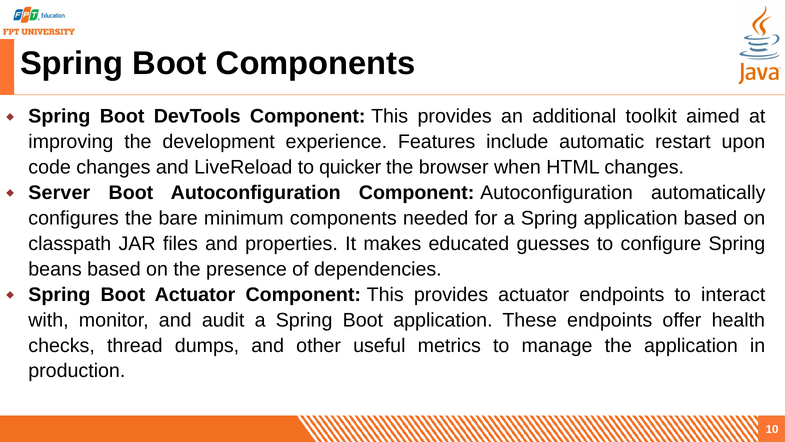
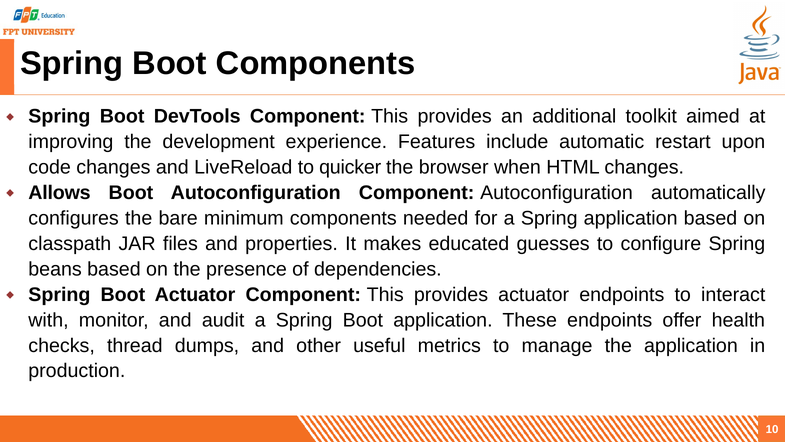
Server: Server -> Allows
